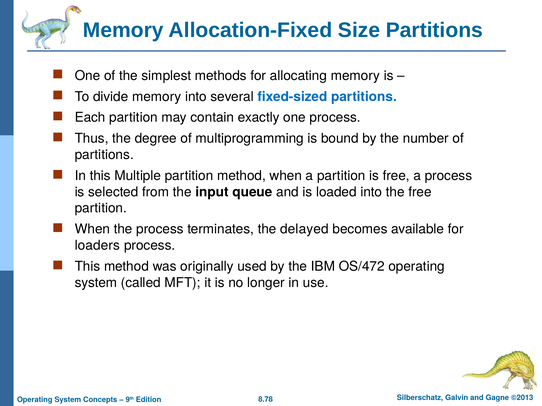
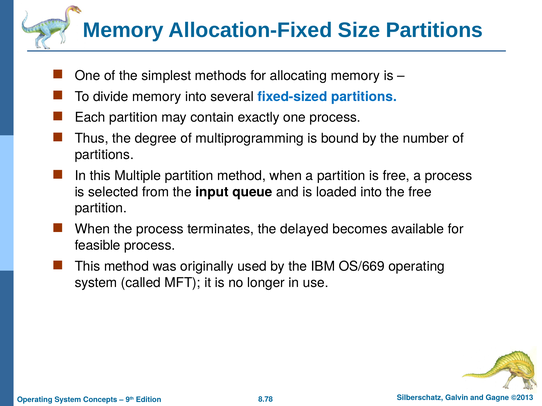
loaders: loaders -> feasible
OS/472: OS/472 -> OS/669
